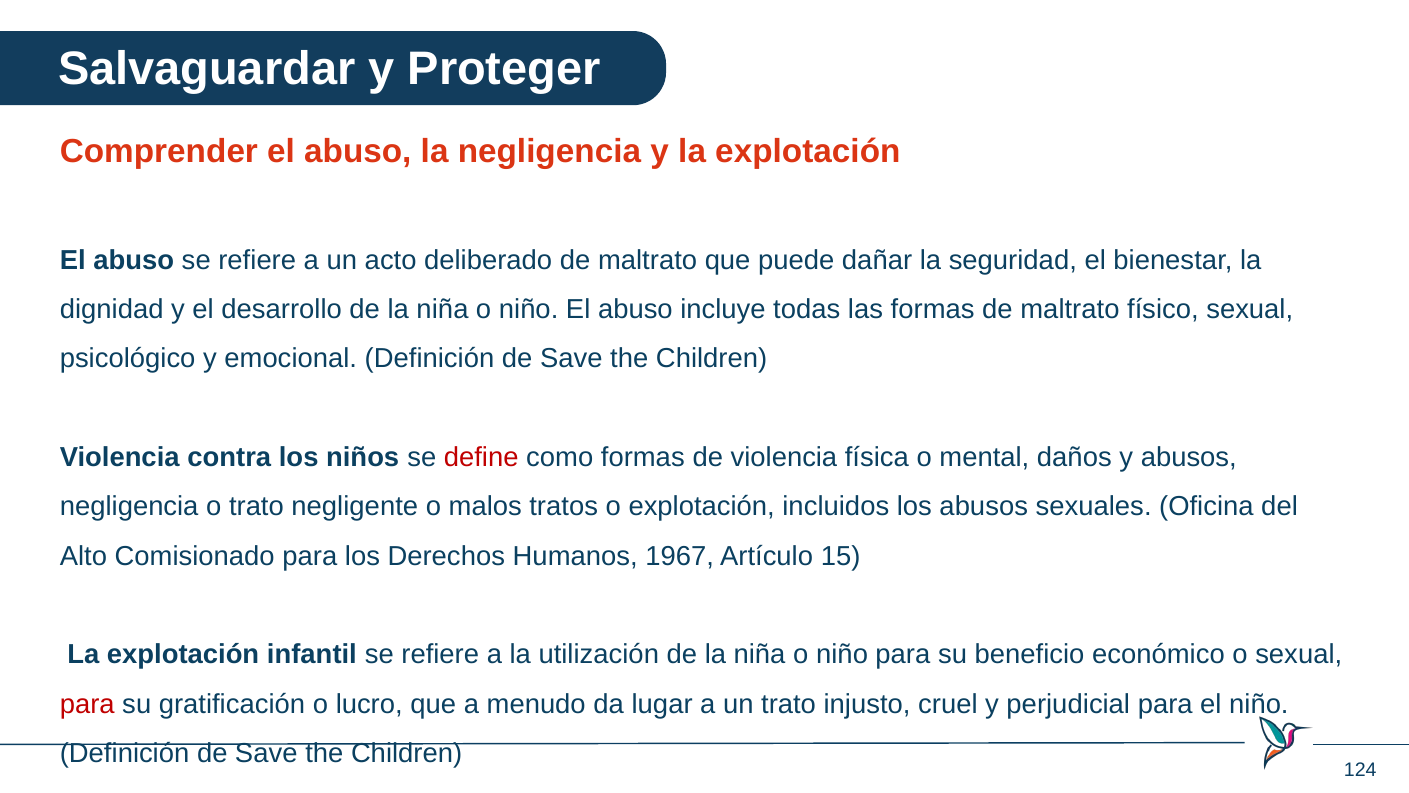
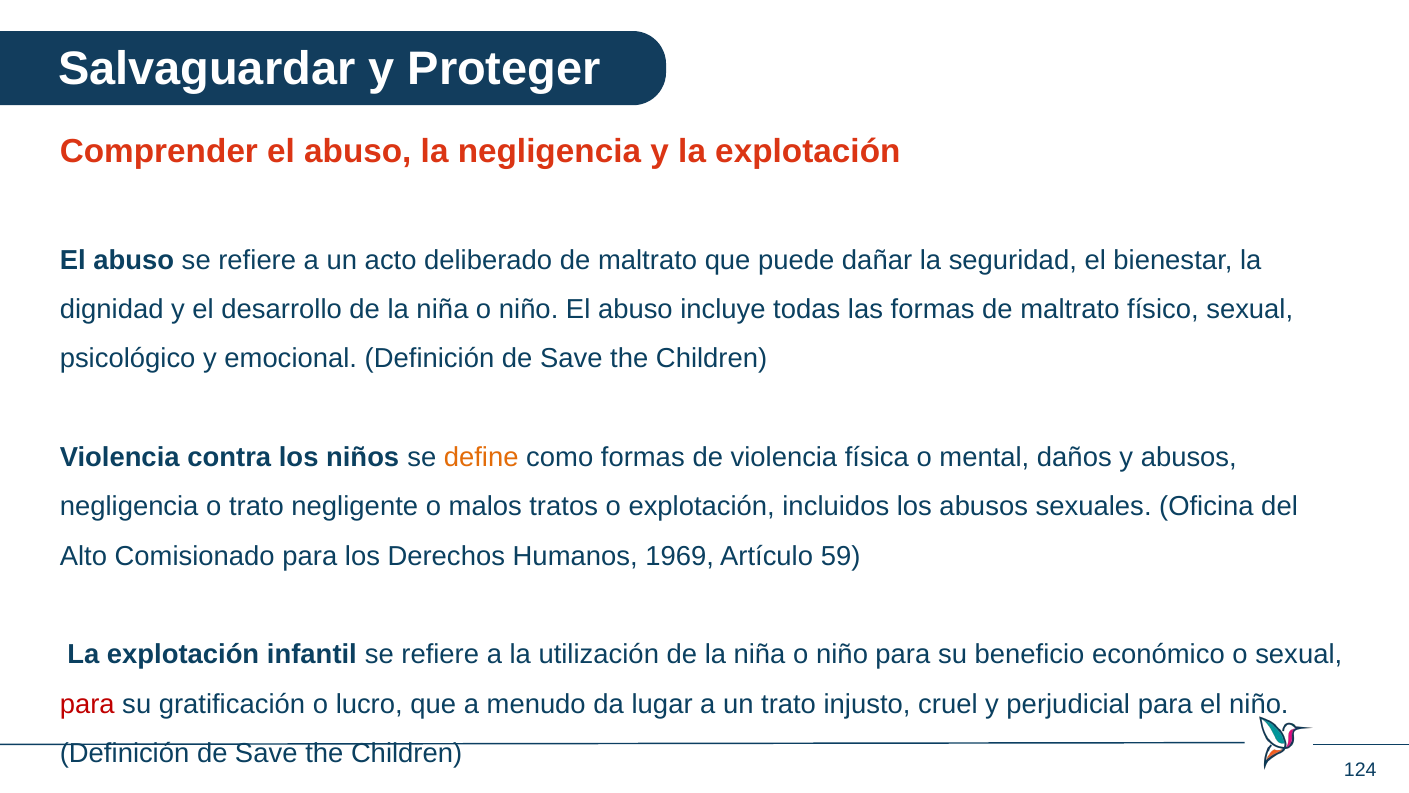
define colour: red -> orange
1967: 1967 -> 1969
15: 15 -> 59
